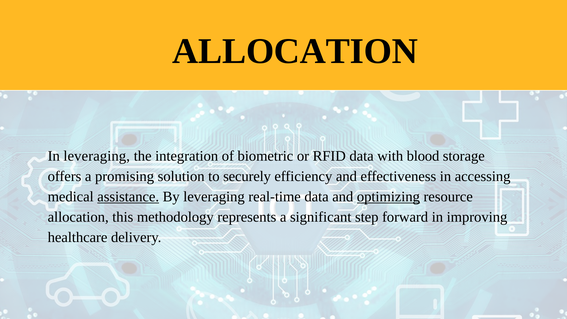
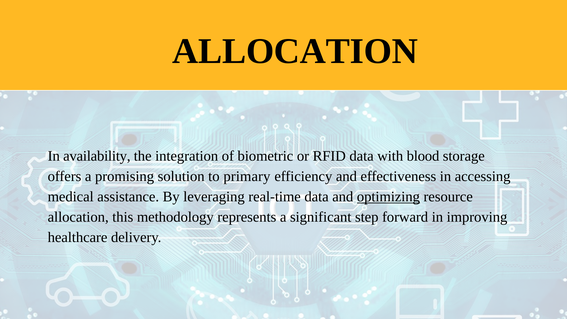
In leveraging: leveraging -> availability
securely: securely -> primary
assistance underline: present -> none
